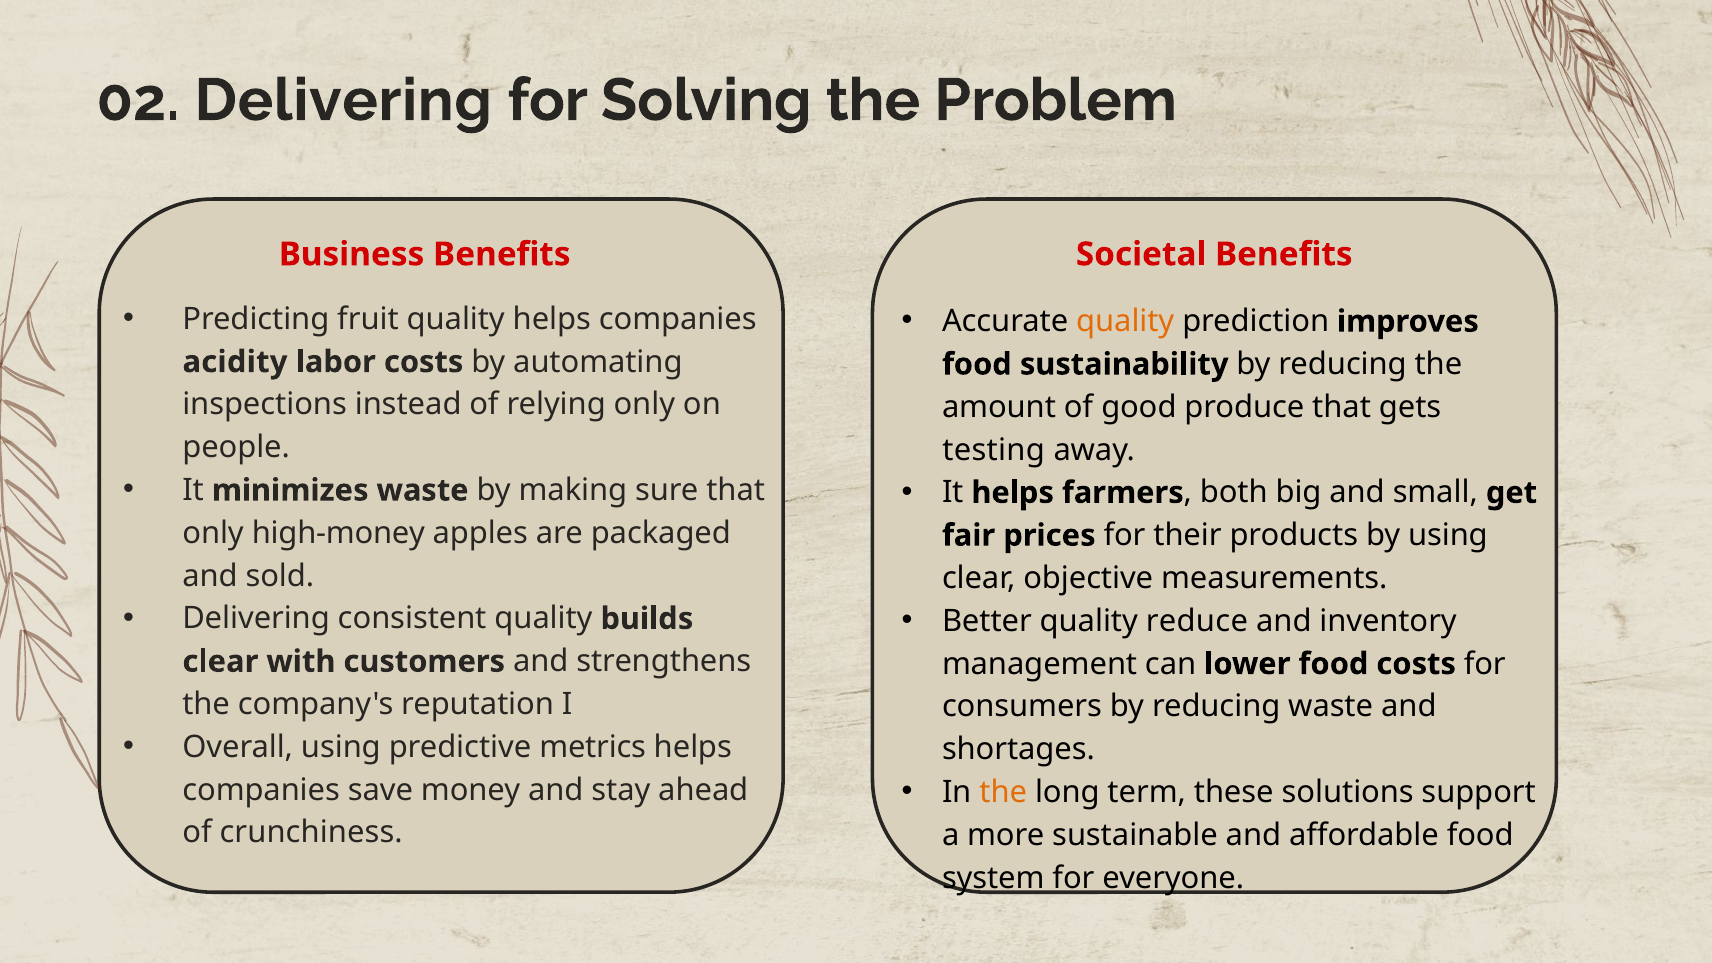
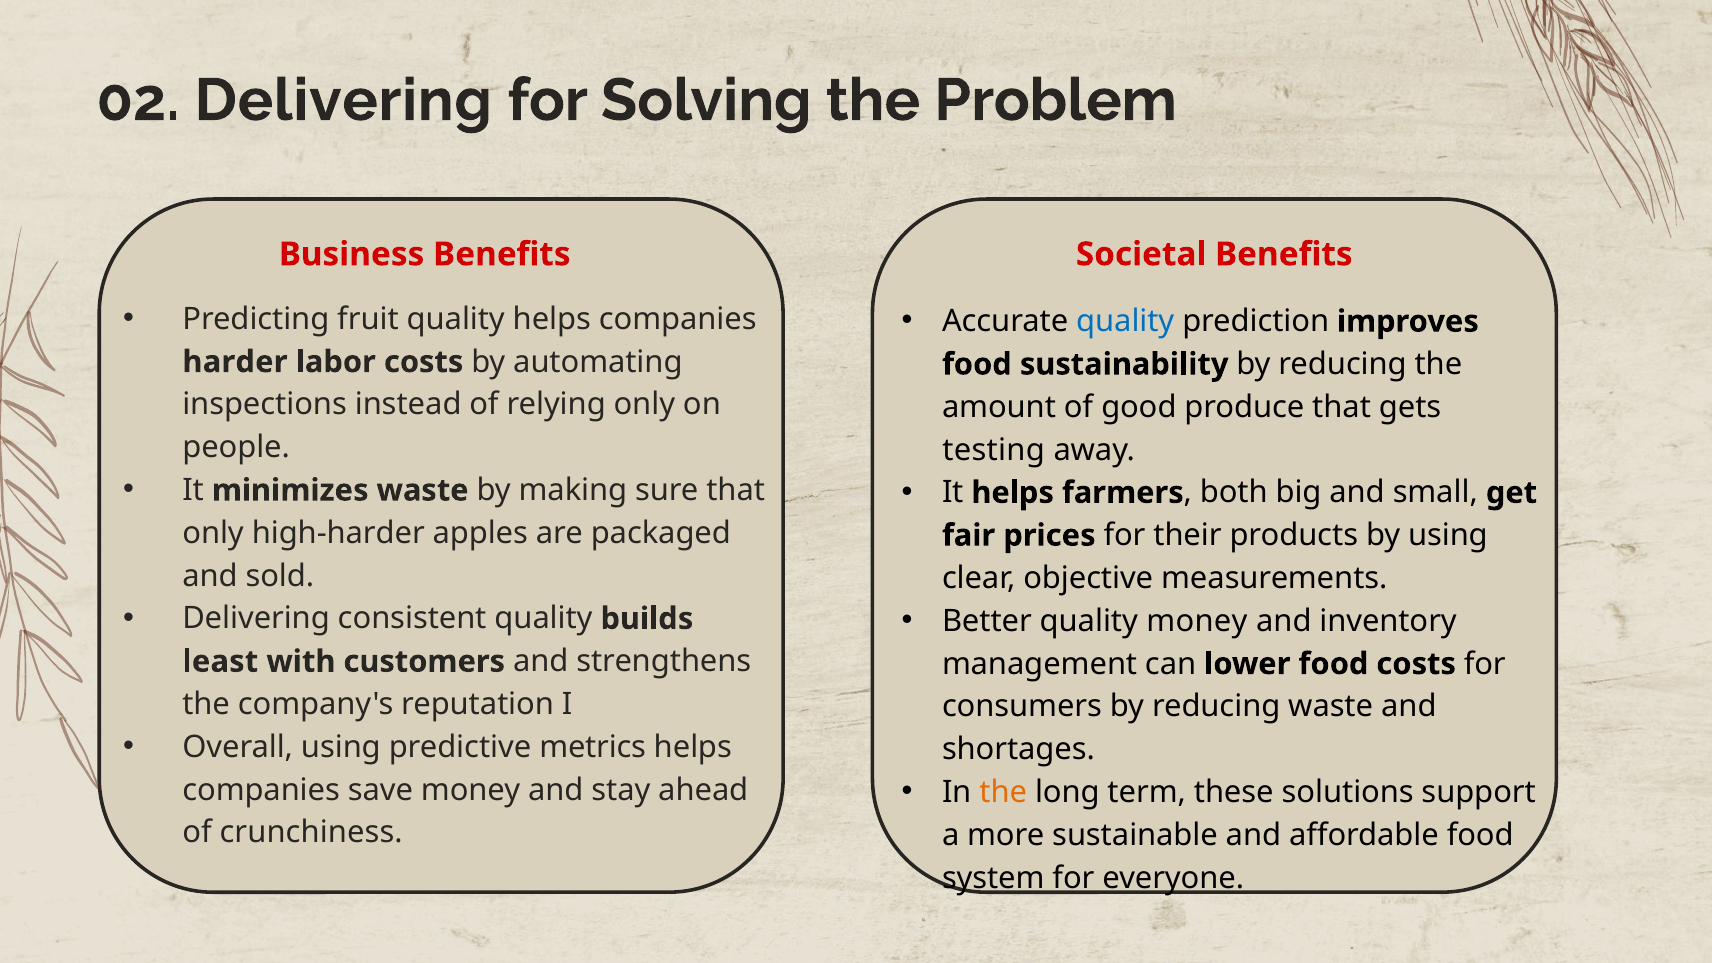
quality at (1125, 322) colour: orange -> blue
acidity: acidity -> harder
high-money: high-money -> high-harder
quality reduce: reduce -> money
clear at (220, 662): clear -> least
